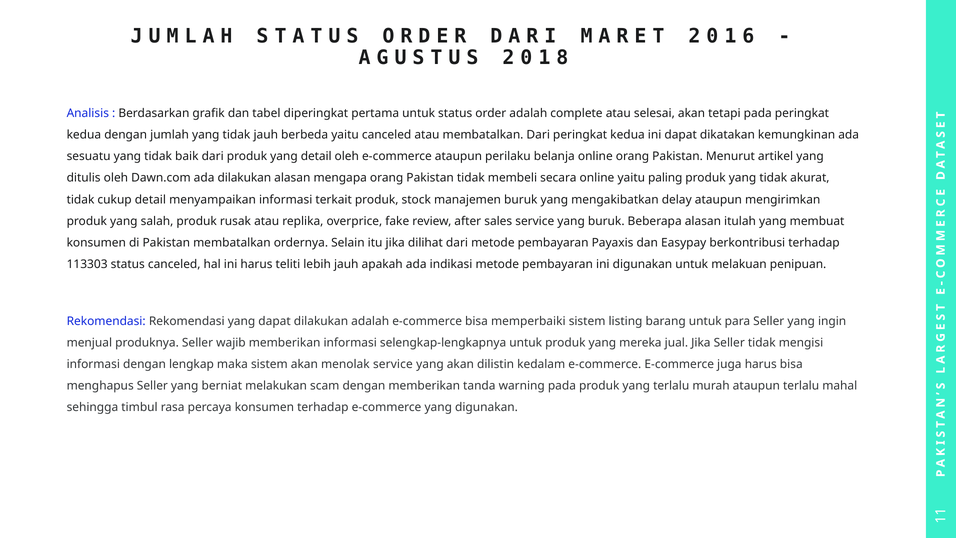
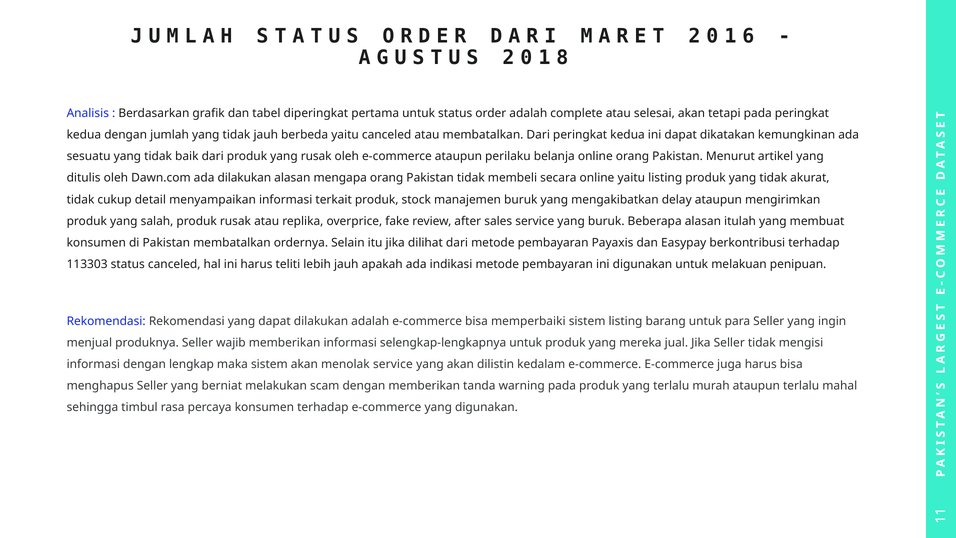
yang detail: detail -> rusak
yaitu paling: paling -> listing
